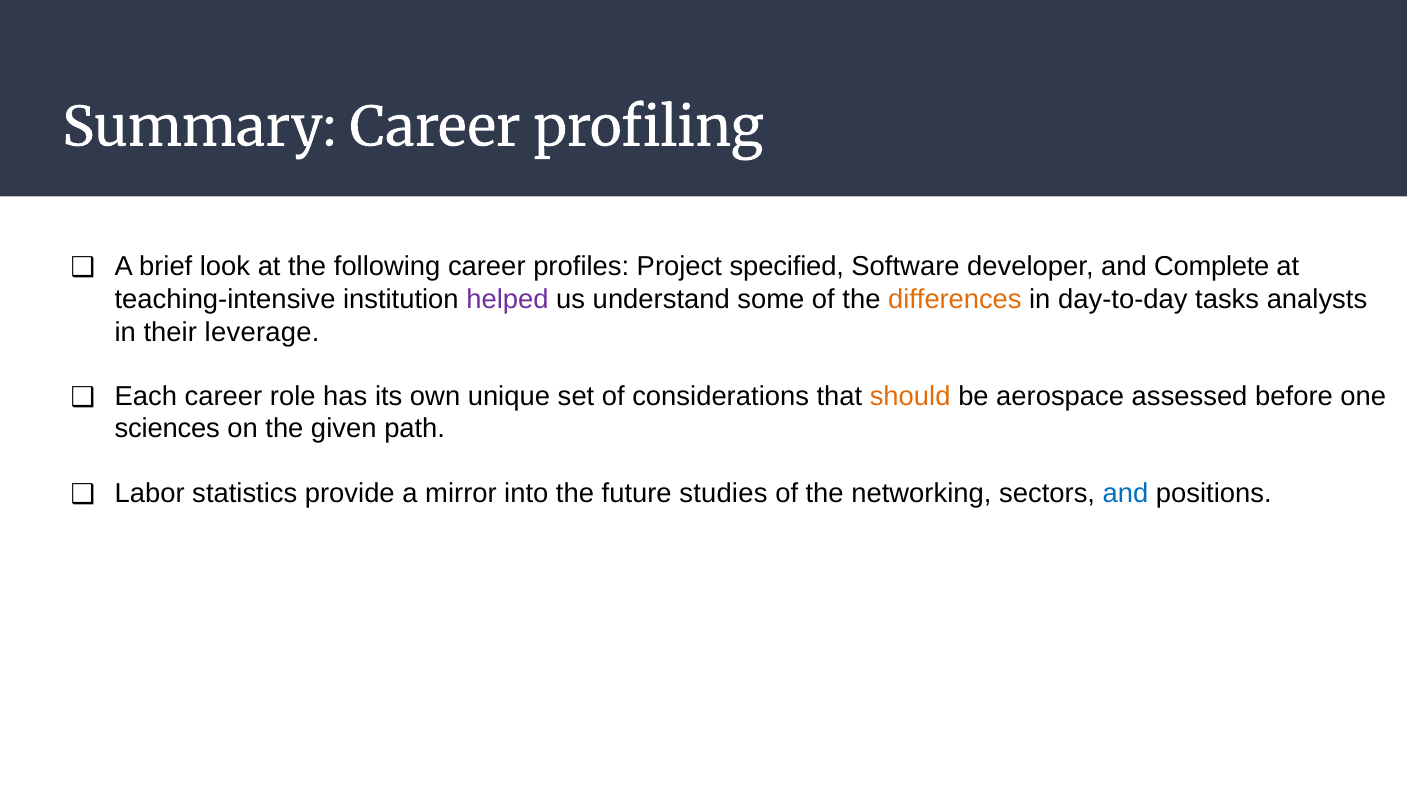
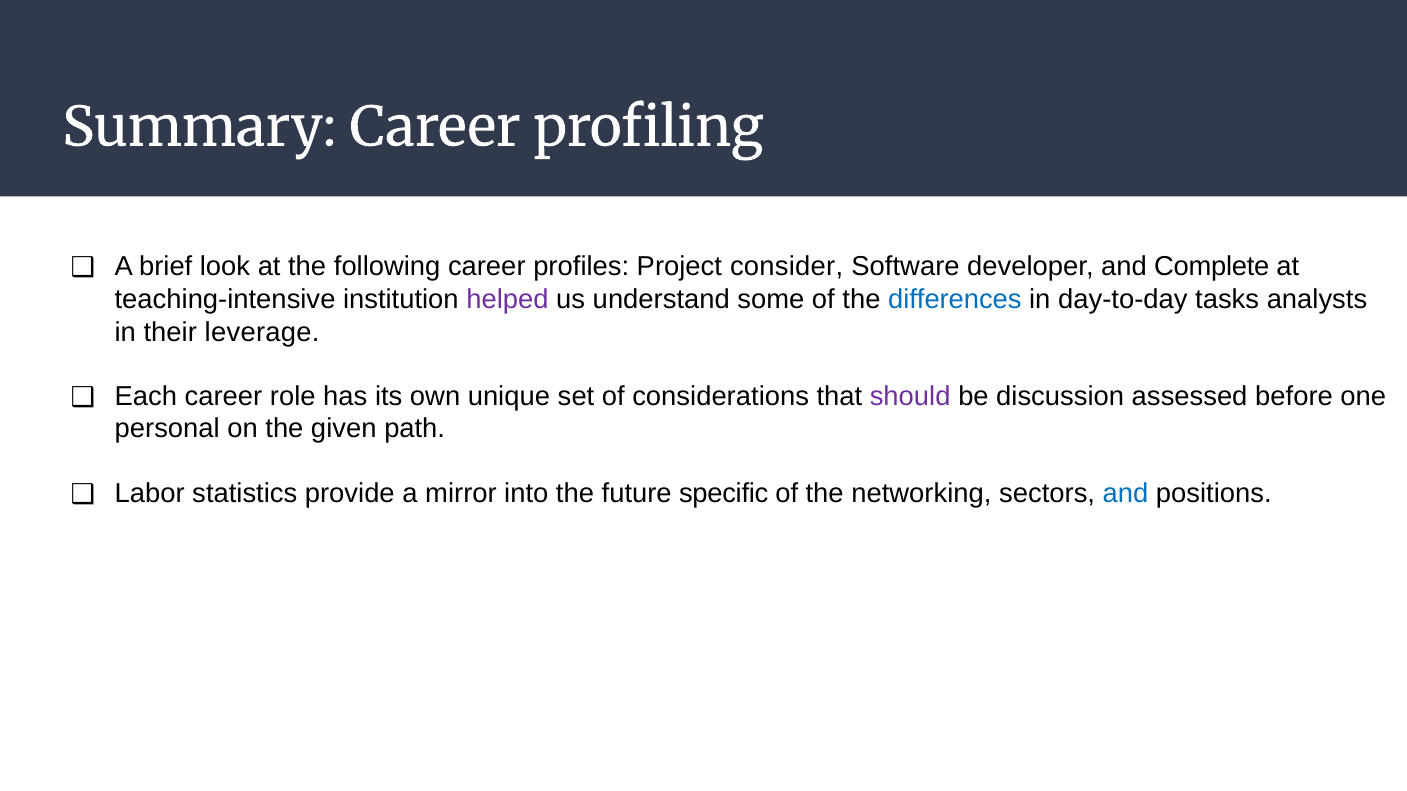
specified: specified -> consider
differences colour: orange -> blue
should colour: orange -> purple
aerospace: aerospace -> discussion
sciences: sciences -> personal
studies: studies -> specific
